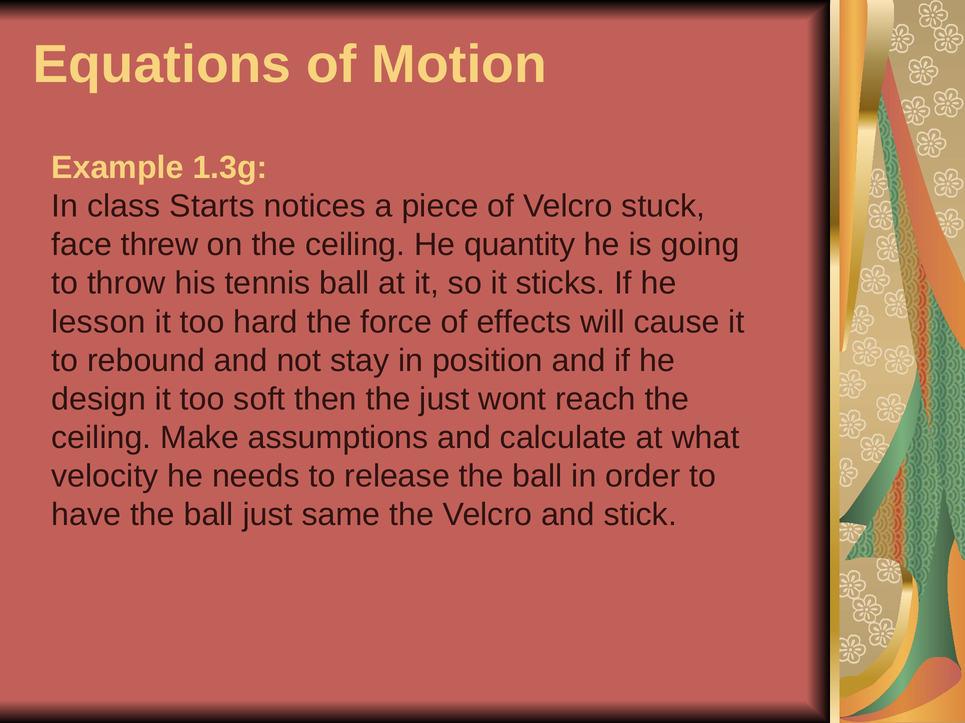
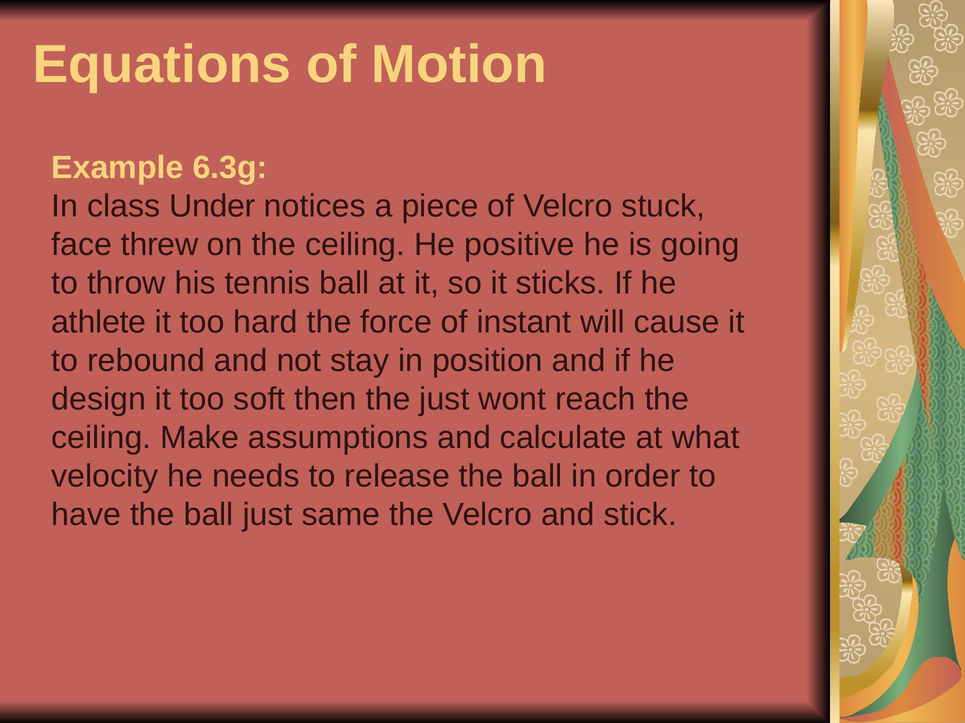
1.3g: 1.3g -> 6.3g
Starts: Starts -> Under
quantity: quantity -> positive
lesson: lesson -> athlete
effects: effects -> instant
